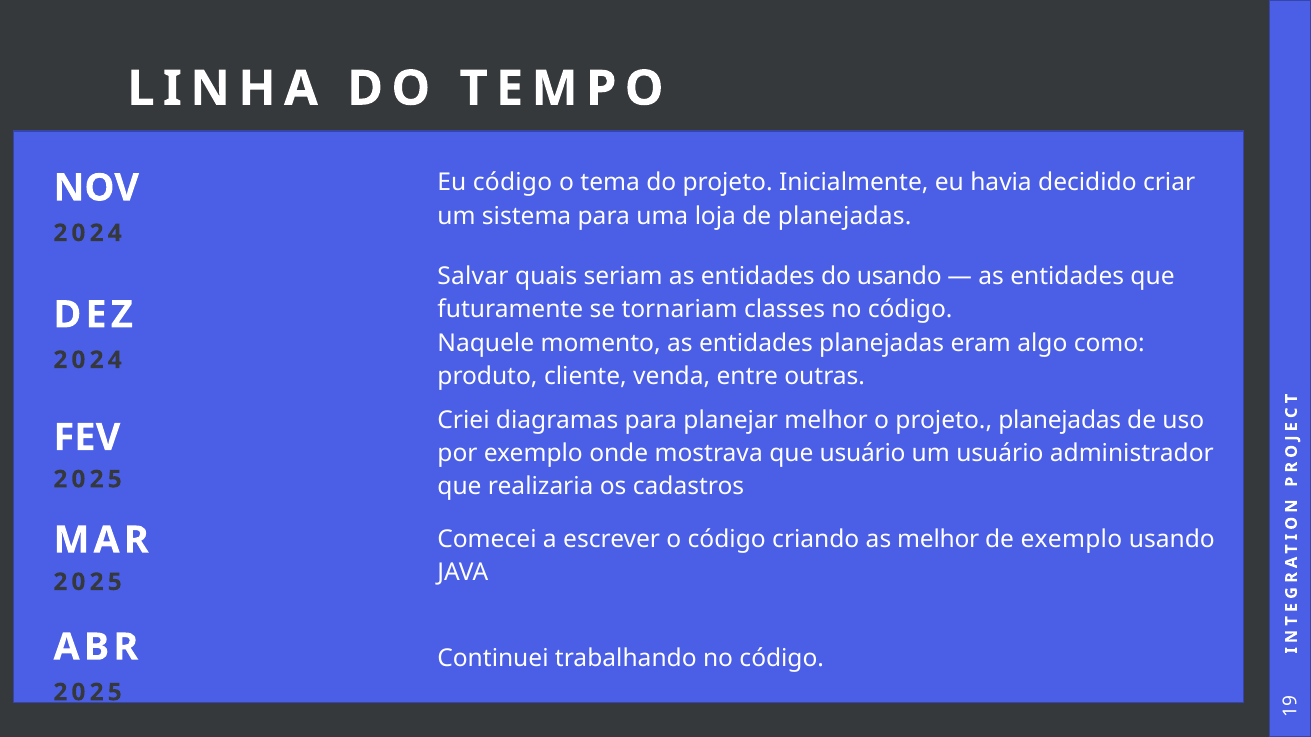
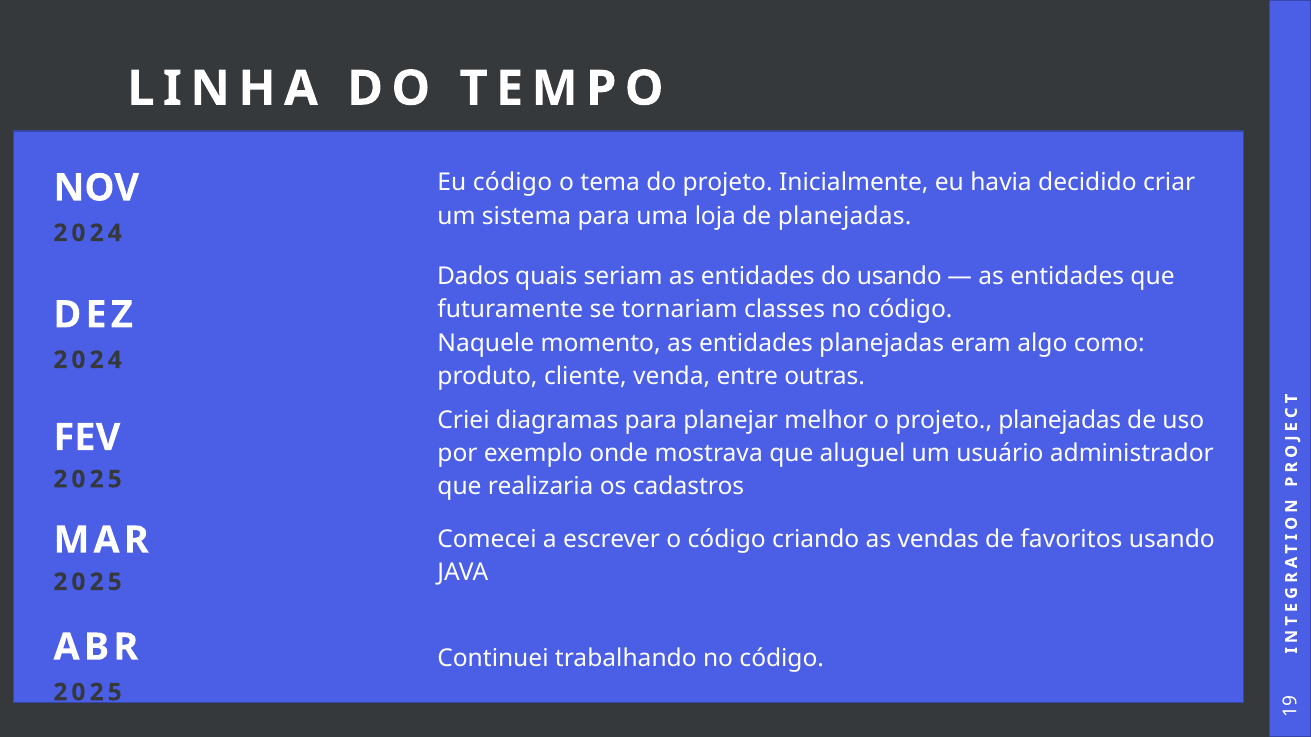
Salvar: Salvar -> Dados
que usuário: usuário -> aluguel
as melhor: melhor -> vendas
de exemplo: exemplo -> favoritos
